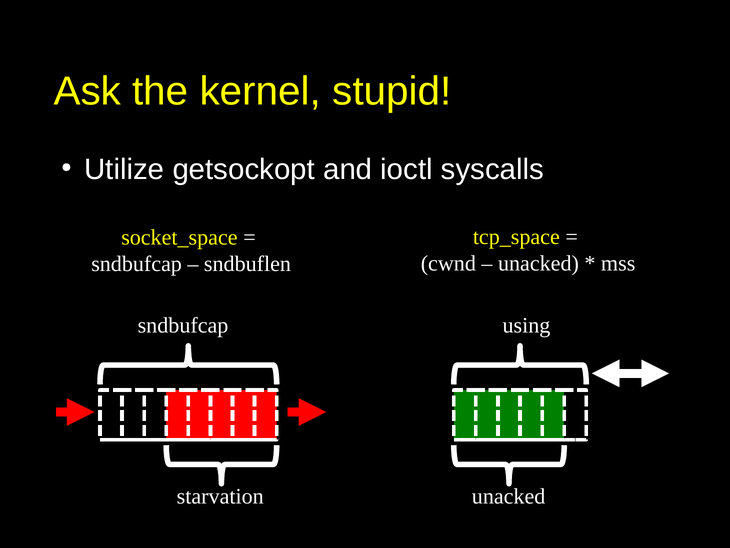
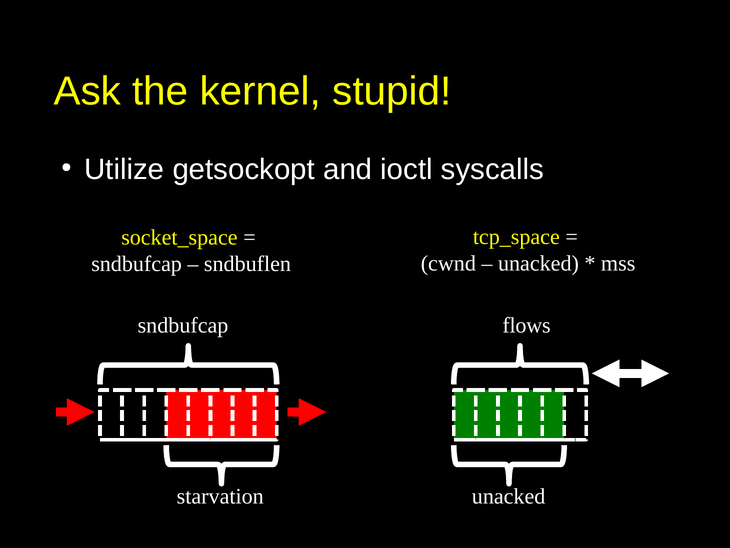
using: using -> flows
